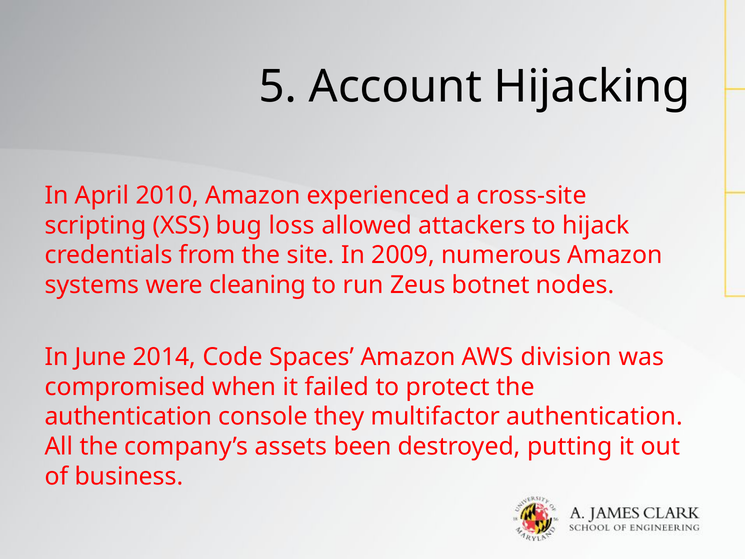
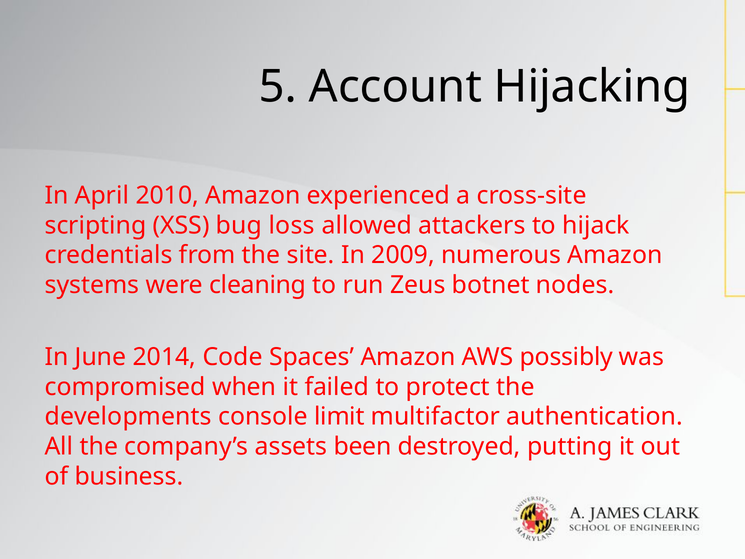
division: division -> possibly
authentication at (128, 417): authentication -> developments
they: they -> limit
